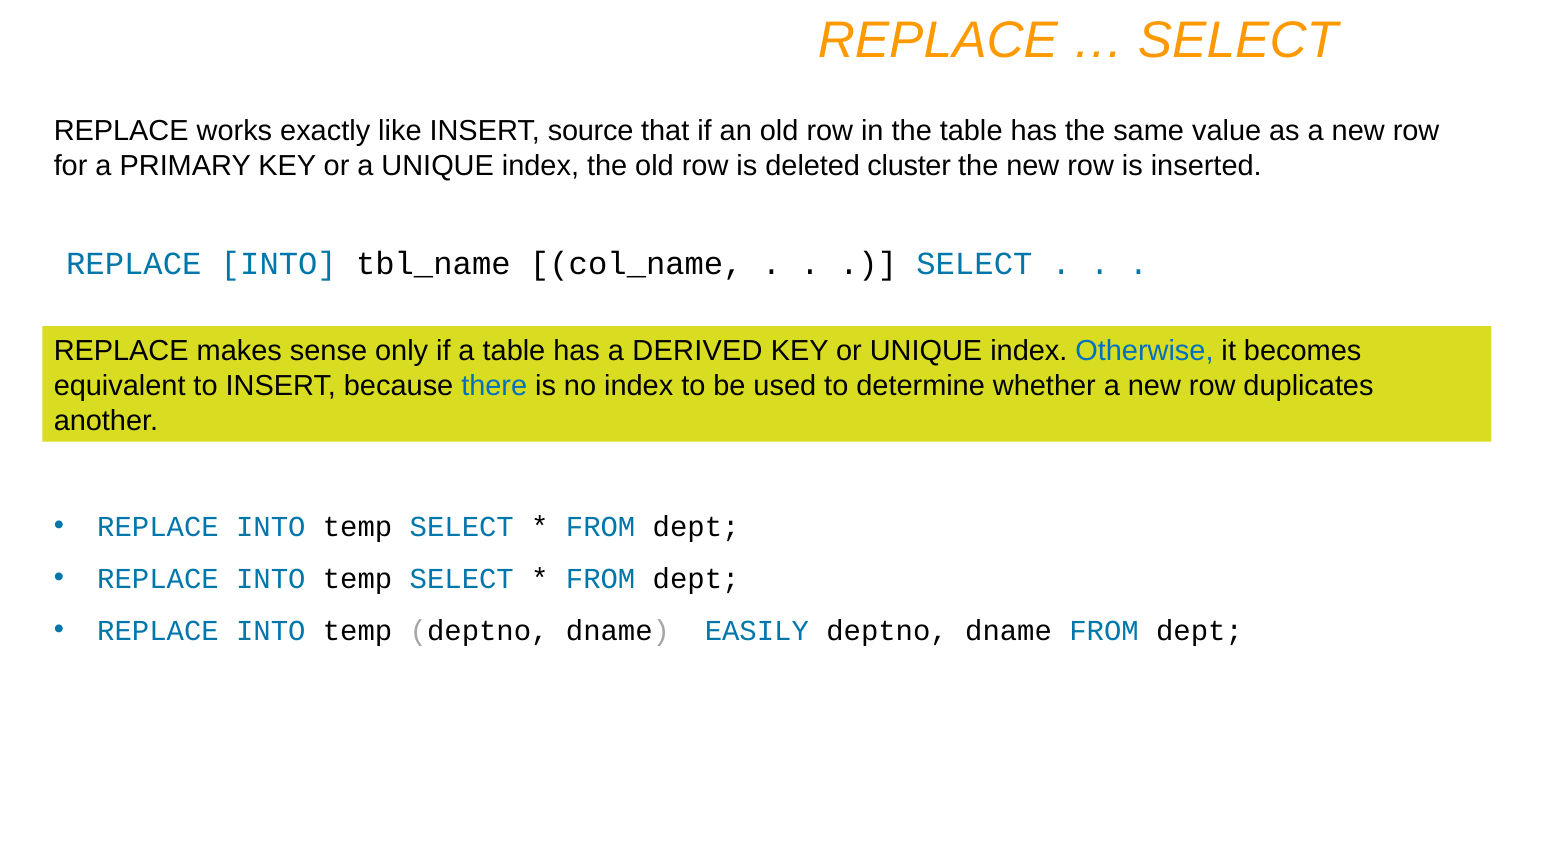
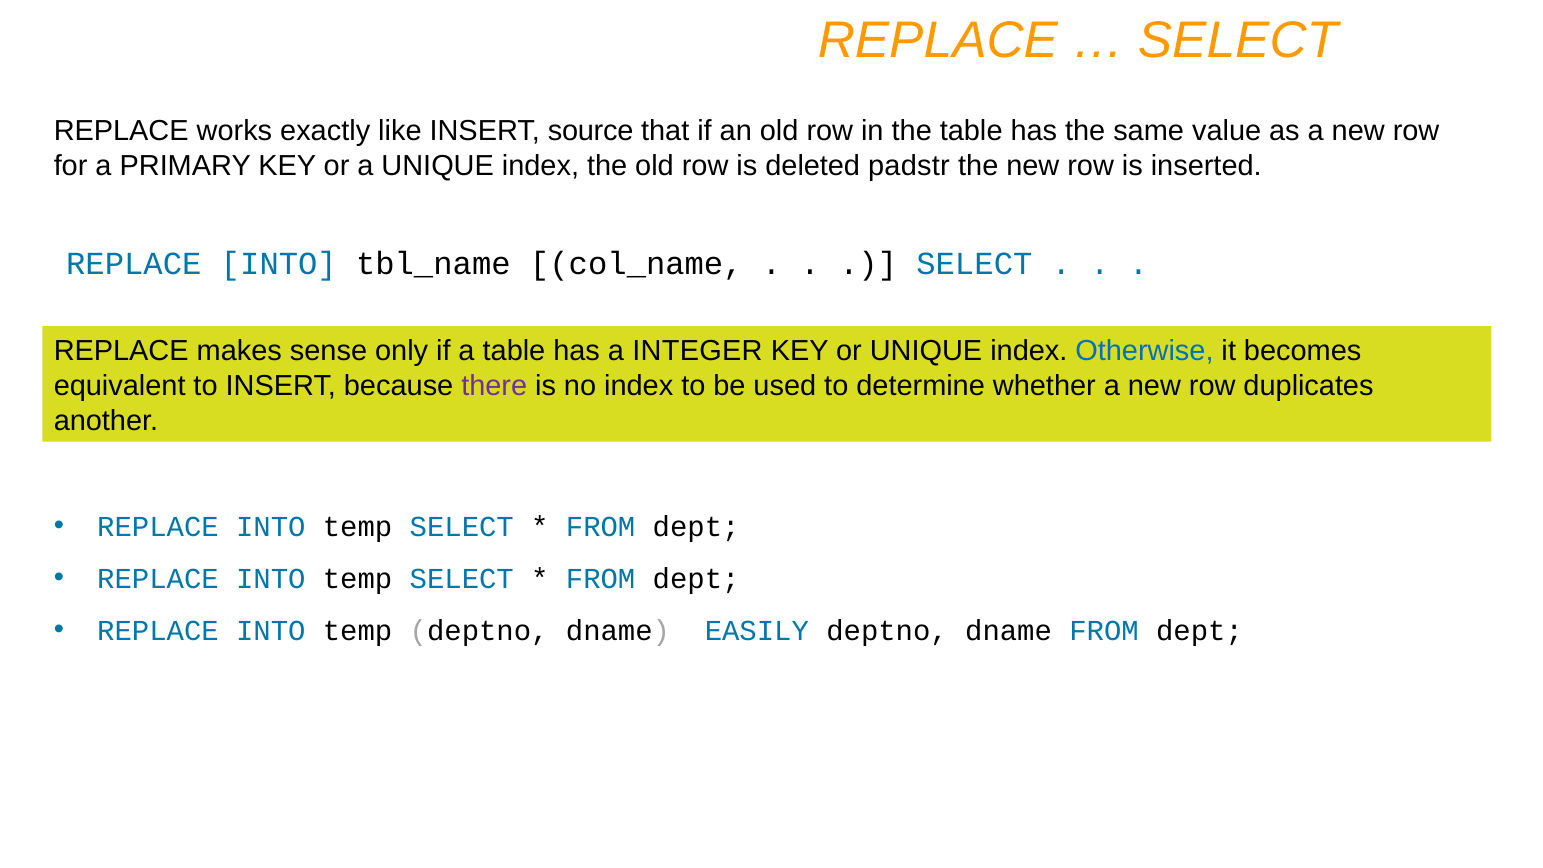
cluster: cluster -> padstr
DERIVED: DERIVED -> INTEGER
there colour: blue -> purple
